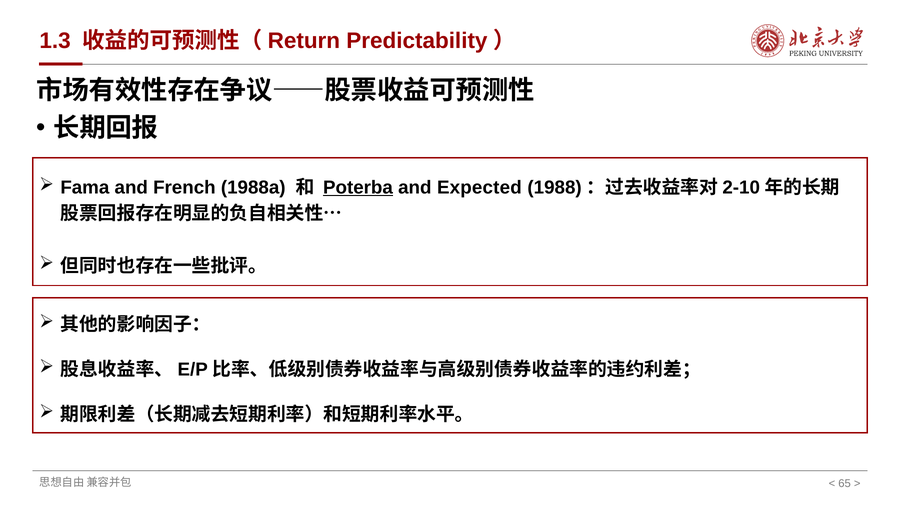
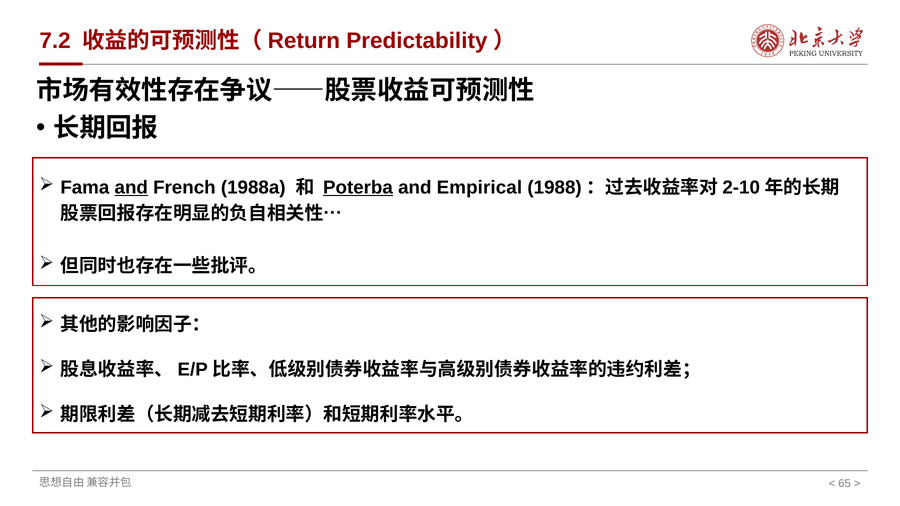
1.3: 1.3 -> 7.2
and at (131, 187) underline: none -> present
Expected: Expected -> Empirical
